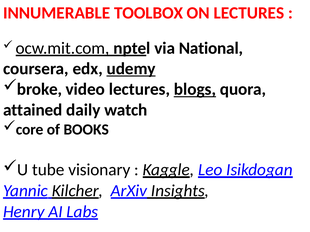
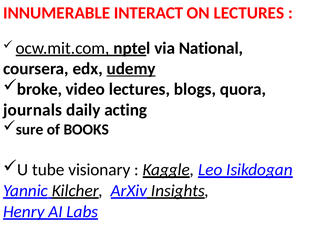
TOOLBOX: TOOLBOX -> INTERACT
blogs underline: present -> none
attained: attained -> journals
watch: watch -> acting
core: core -> sure
